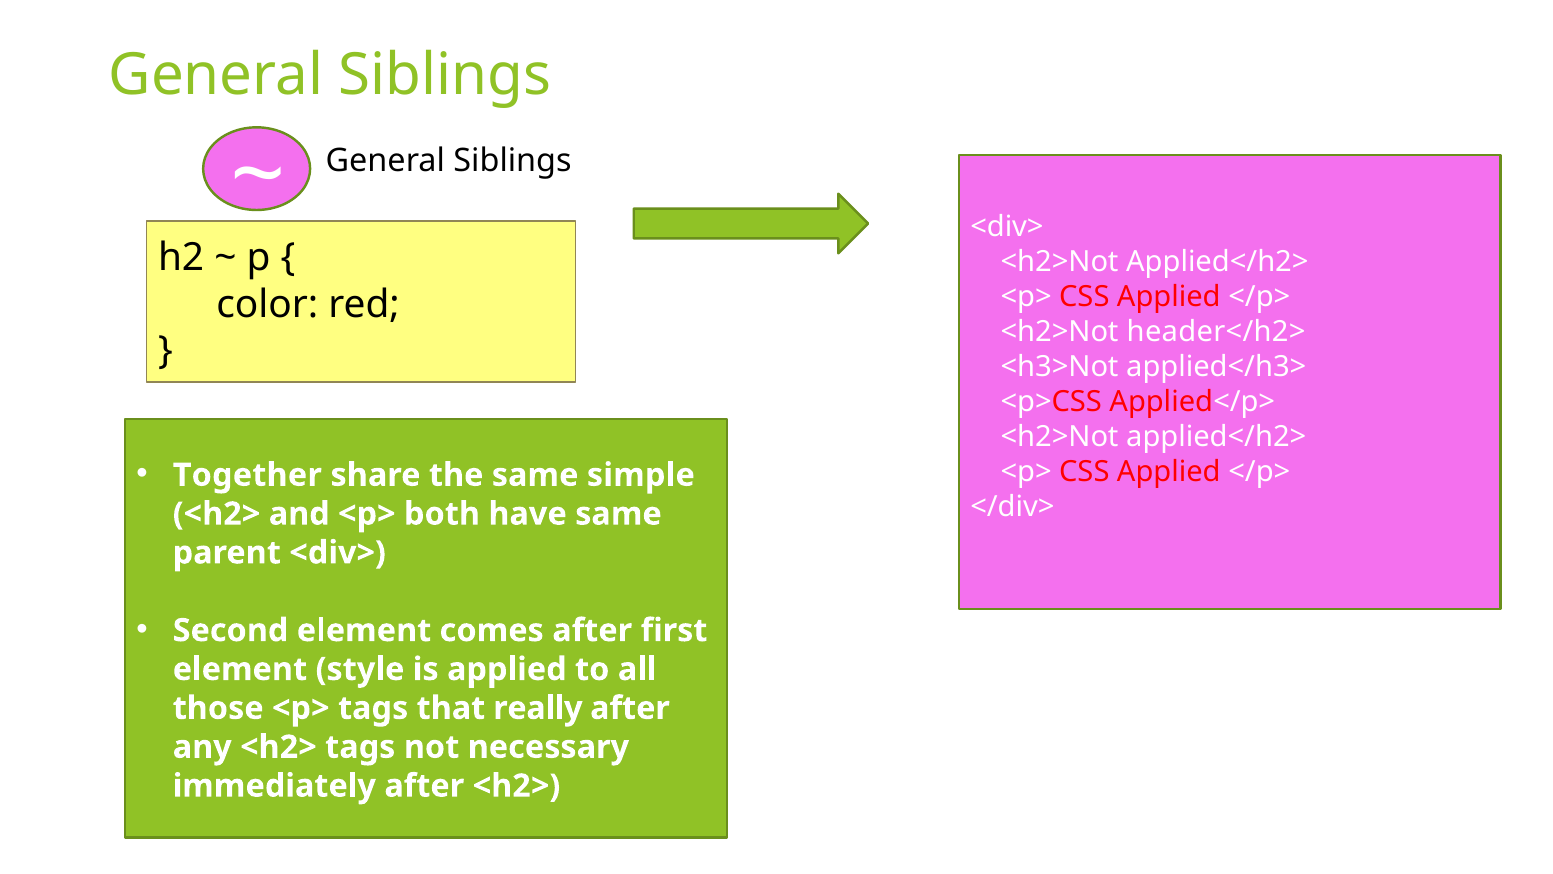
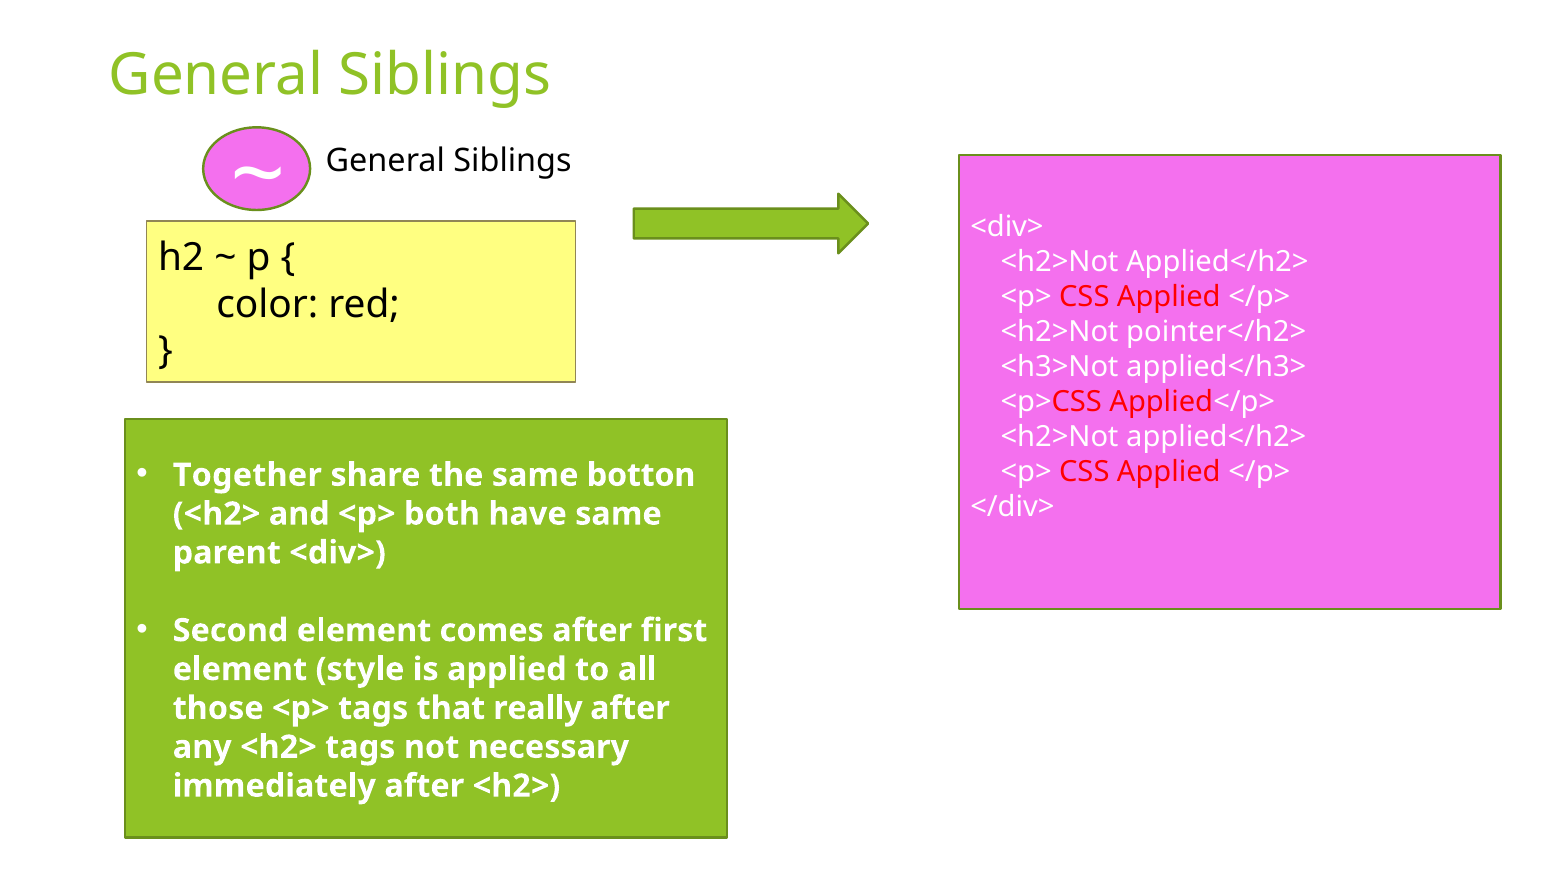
header</h2>: header</h2> -> pointer</h2>
simple: simple -> botton
